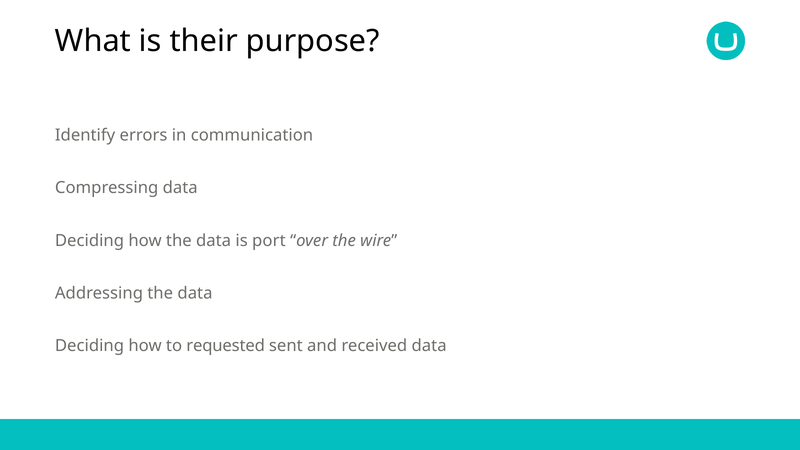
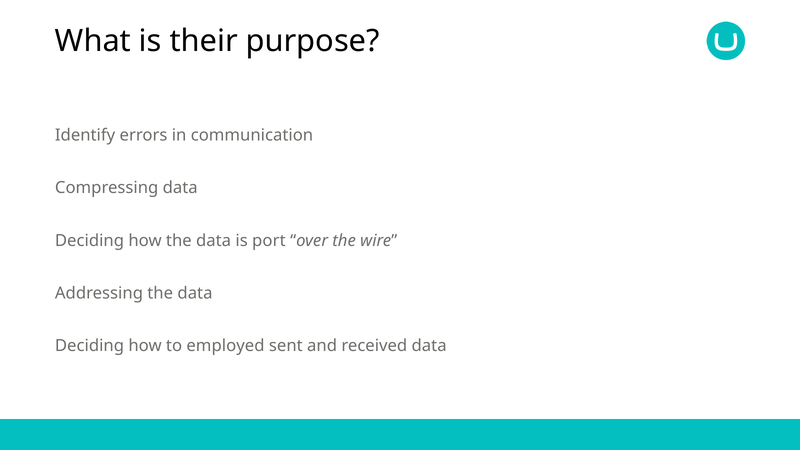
requested: requested -> employed
